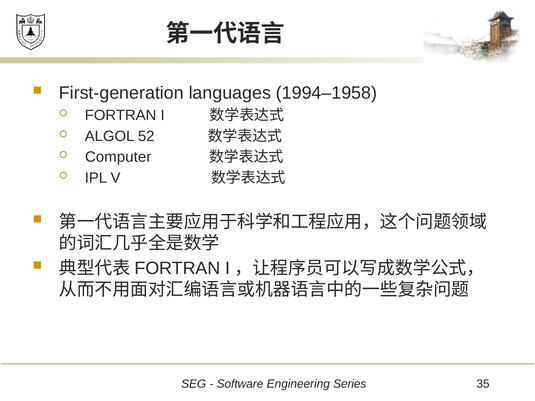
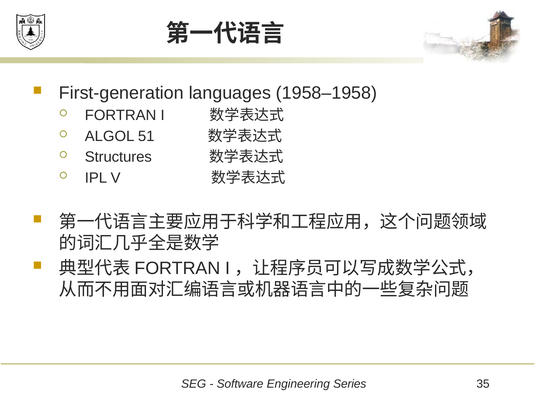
1994–1958: 1994–1958 -> 1958–1958
52: 52 -> 51
Computer: Computer -> Structures
